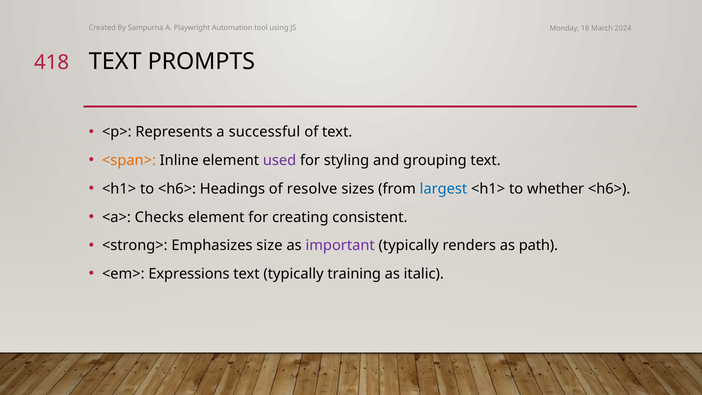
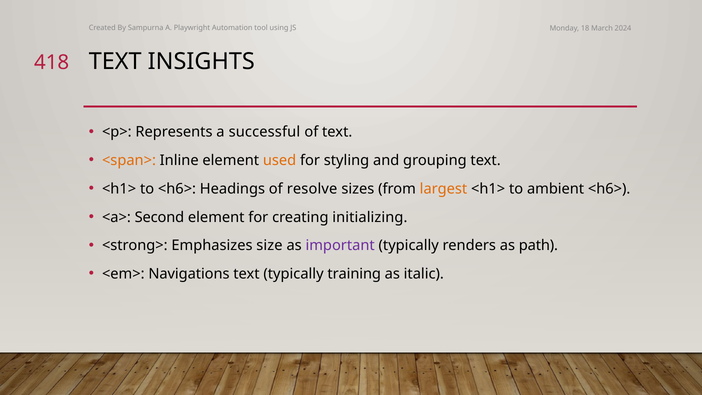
PROMPTS: PROMPTS -> INSIGHTS
used colour: purple -> orange
largest colour: blue -> orange
whether: whether -> ambient
Checks: Checks -> Second
consistent: consistent -> initializing
Expressions: Expressions -> Navigations
